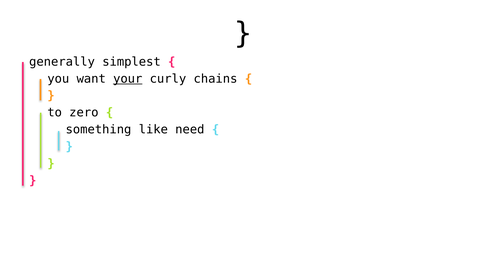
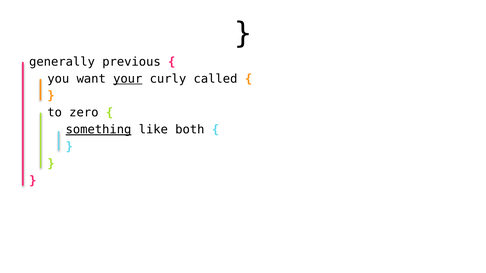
simplest: simplest -> previous
chains: chains -> called
something underline: none -> present
need: need -> both
